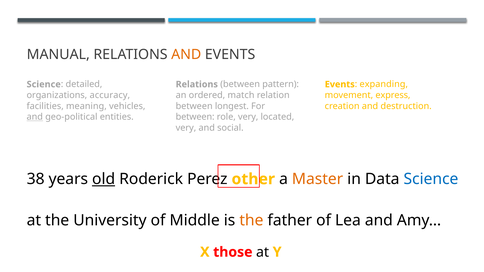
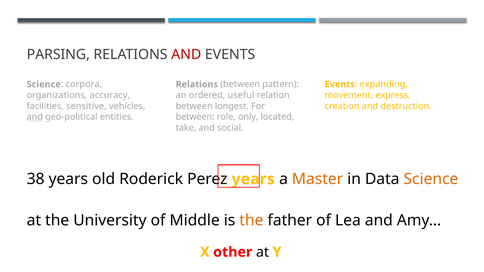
MANUAL: MANUAL -> PARSING
AND at (186, 55) colour: orange -> red
detailed: detailed -> corpora
match: match -> useful
meaning: meaning -> sensitive
role very: very -> only
very at (186, 128): very -> take
old underline: present -> none
Perez other: other -> years
Science at (431, 179) colour: blue -> orange
those: those -> other
